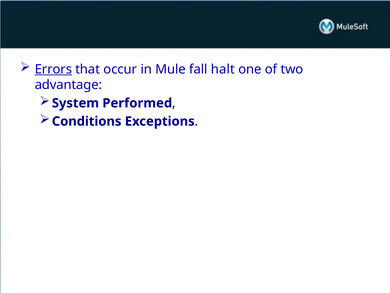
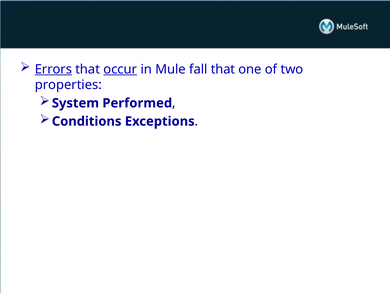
occur underline: none -> present
fall halt: halt -> that
advantage: advantage -> properties
